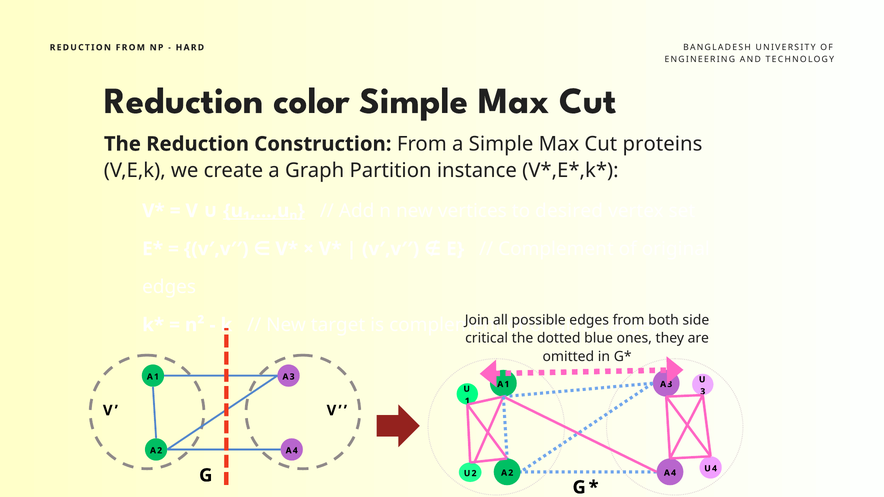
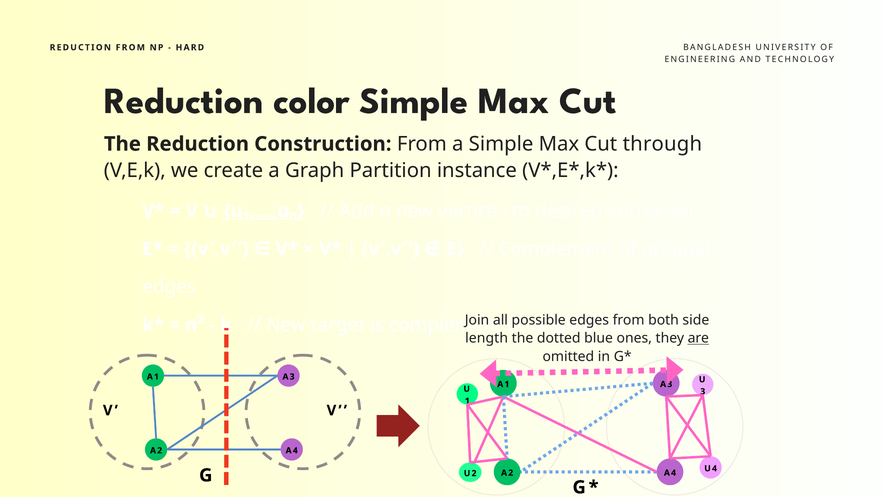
proteins: proteins -> through
critical: critical -> length
are underline: none -> present
